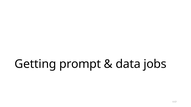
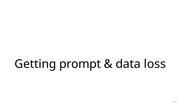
jobs: jobs -> loss
